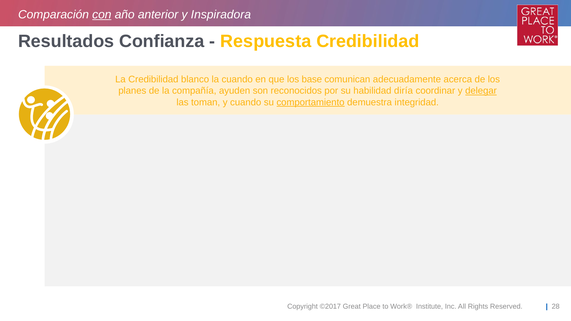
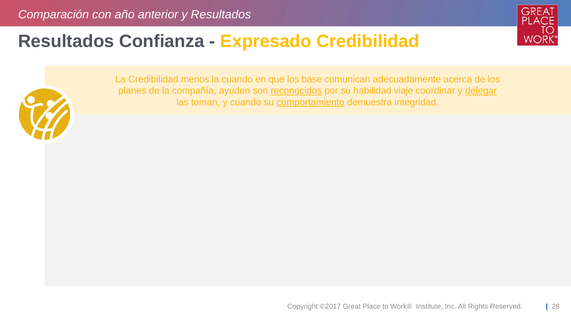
con underline: present -> none
y Inspiradora: Inspiradora -> Resultados
Respuesta: Respuesta -> Expresado
blanco: blanco -> menos
reconocidos underline: none -> present
diría: diría -> viaje
